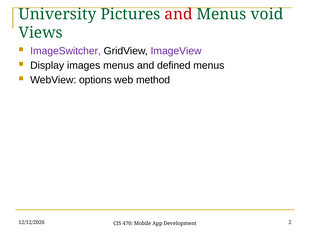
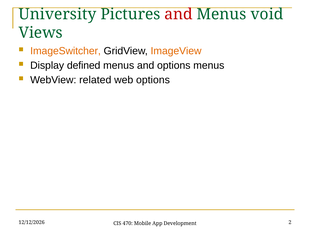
ImageSwitcher colour: purple -> orange
ImageView colour: purple -> orange
images: images -> defined
and defined: defined -> options
options: options -> related
web method: method -> options
